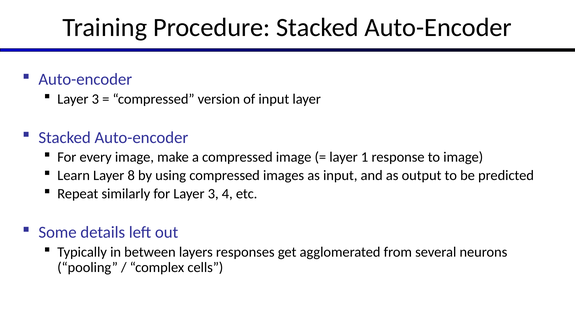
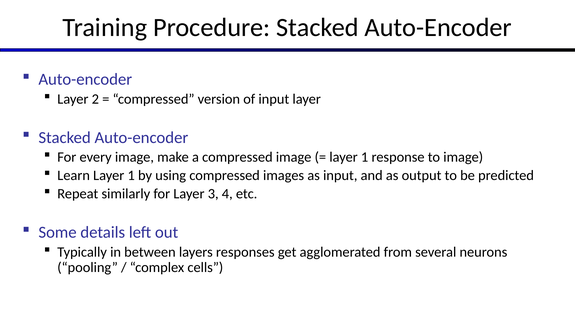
3 at (95, 99): 3 -> 2
Learn Layer 8: 8 -> 1
